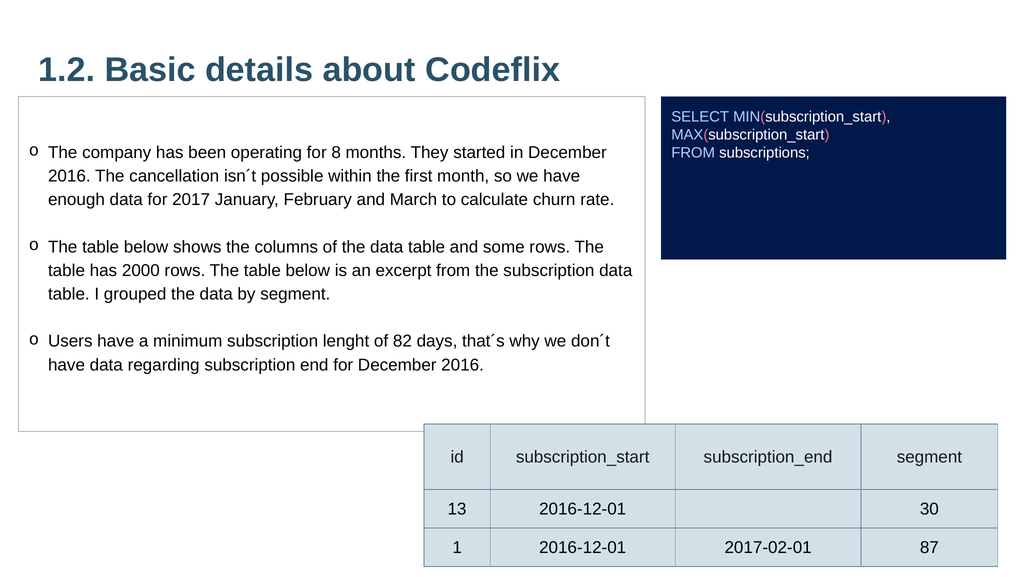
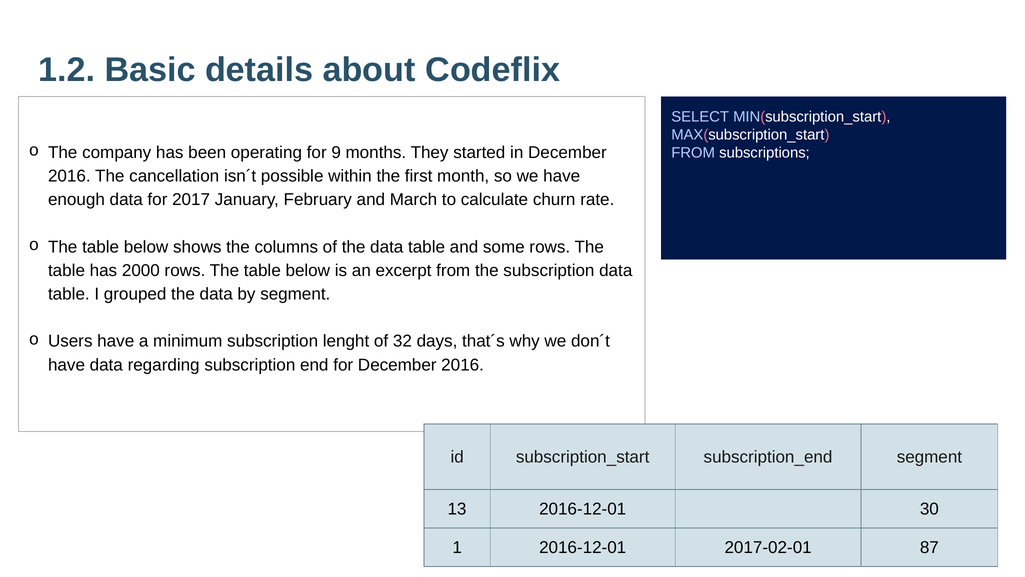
8: 8 -> 9
82: 82 -> 32
